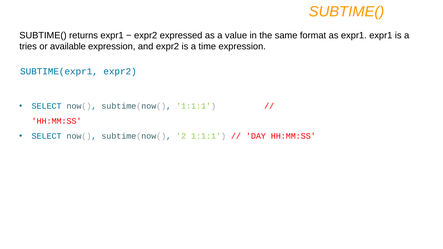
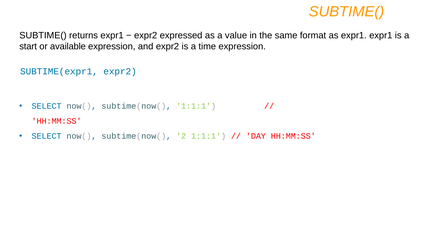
tries: tries -> start
